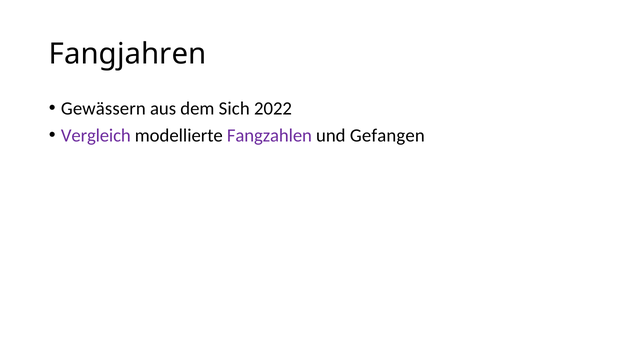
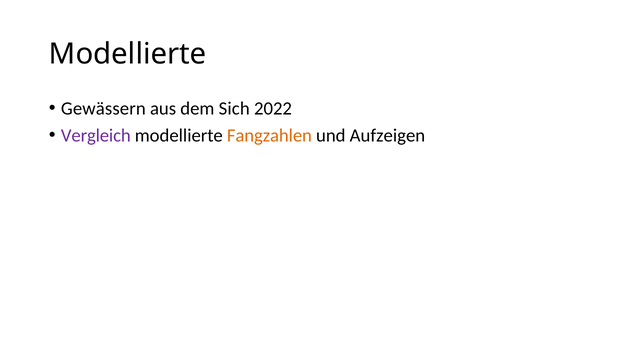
Fangjahren at (128, 54): Fangjahren -> Modellierte
Fangzahlen colour: purple -> orange
Gefangen: Gefangen -> Aufzeigen
